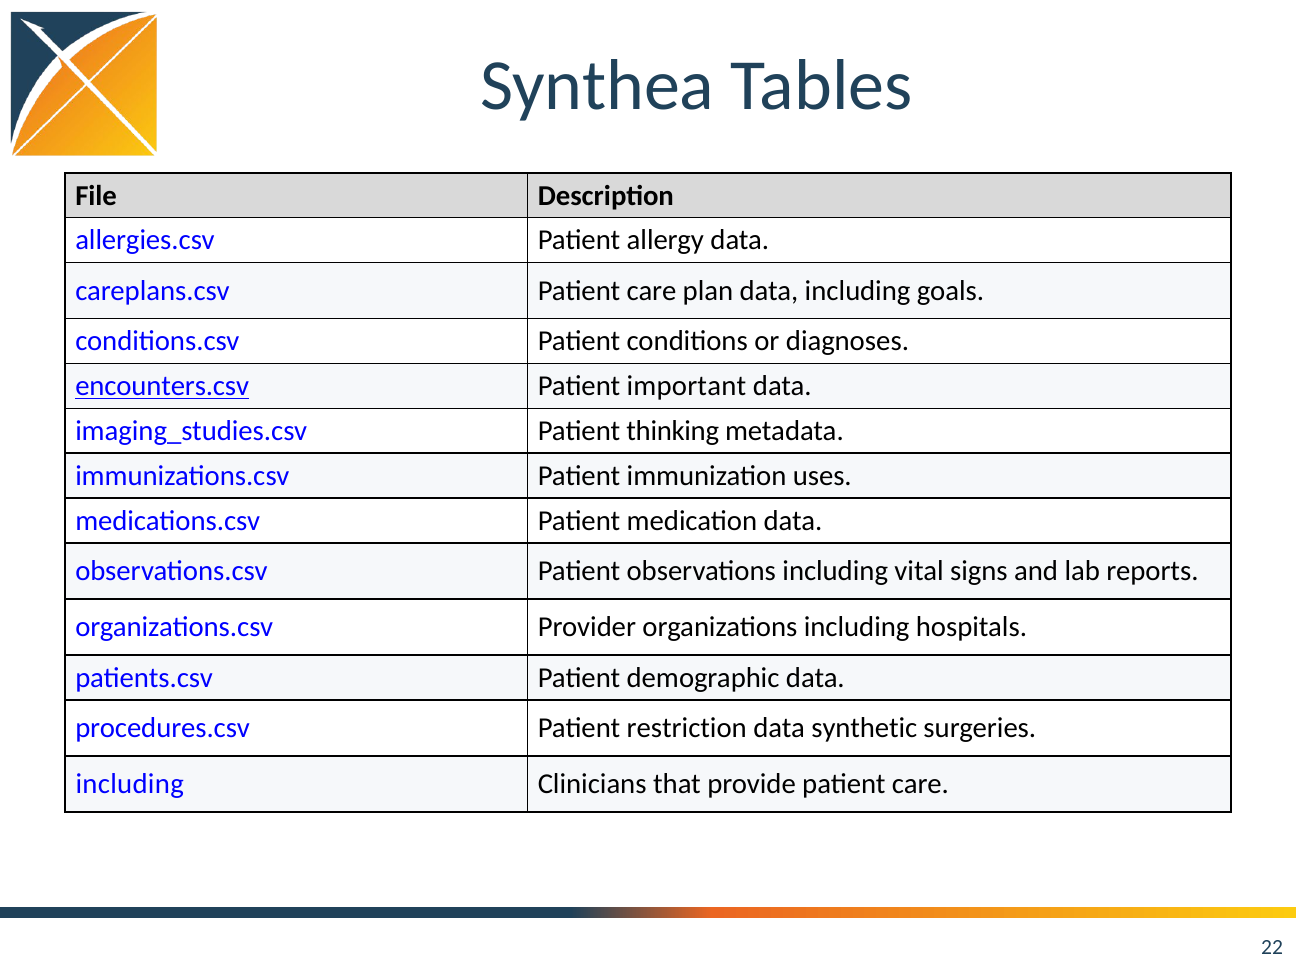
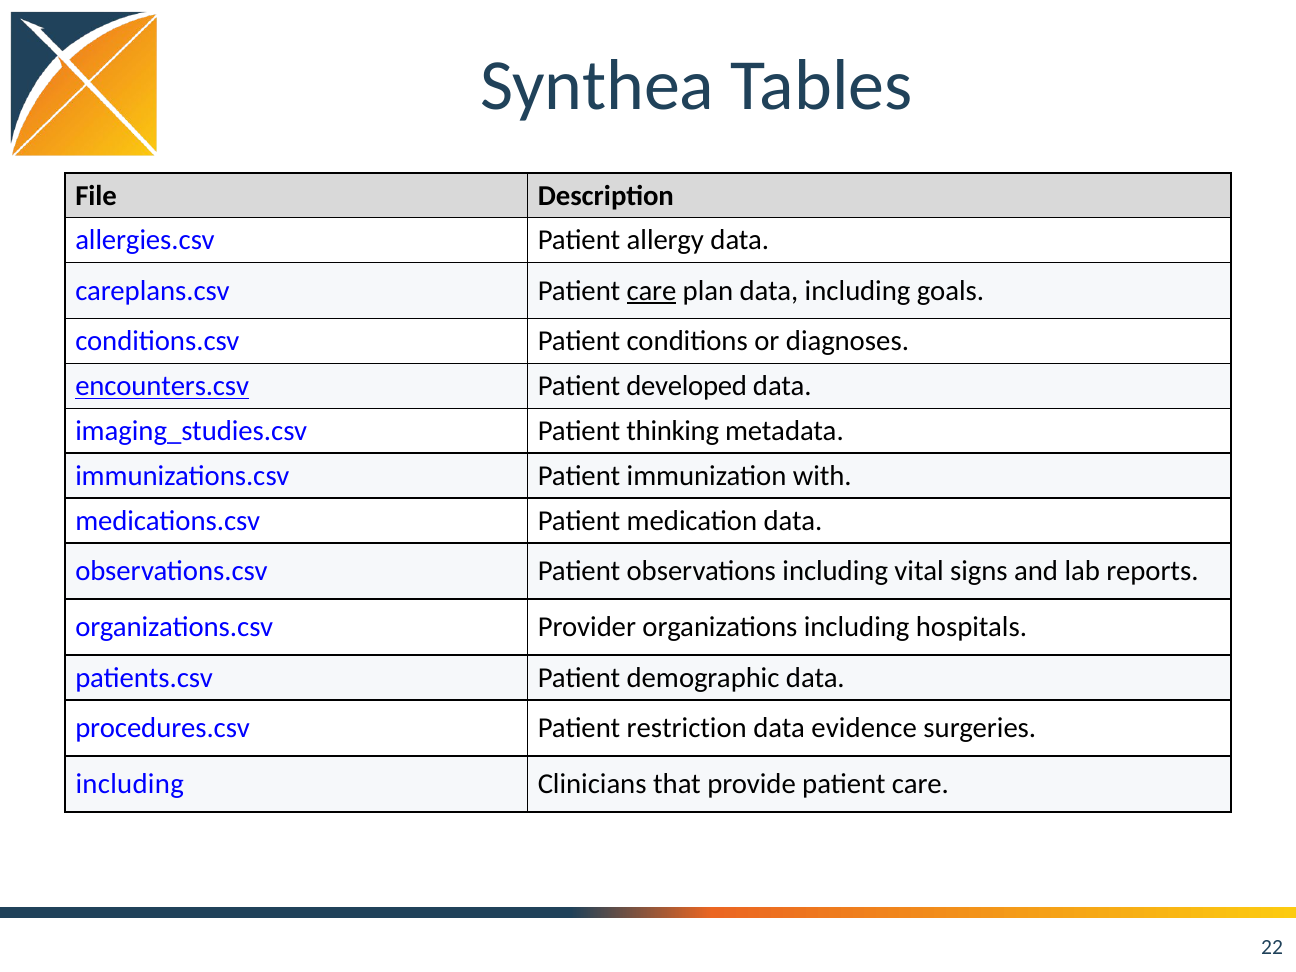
care at (652, 291) underline: none -> present
important: important -> developed
uses: uses -> with
synthetic: synthetic -> evidence
